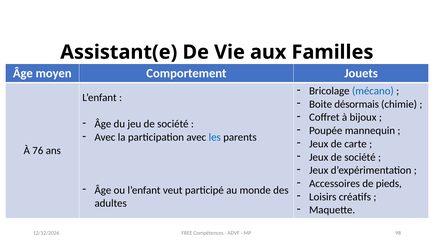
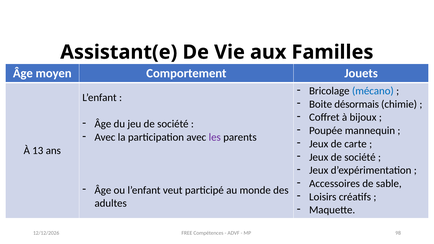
les colour: blue -> purple
76: 76 -> 13
pieds: pieds -> sable
